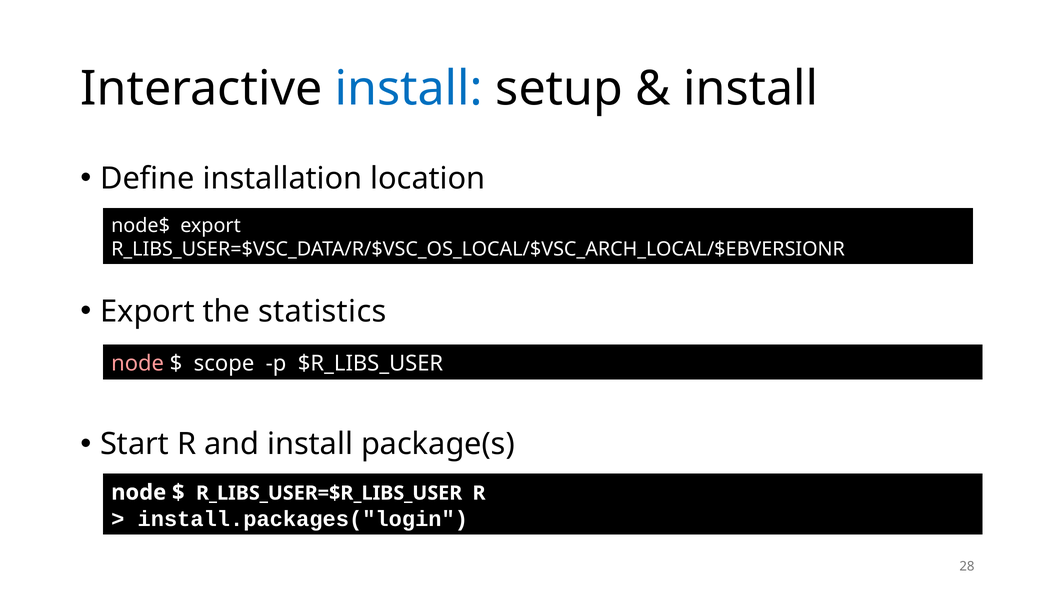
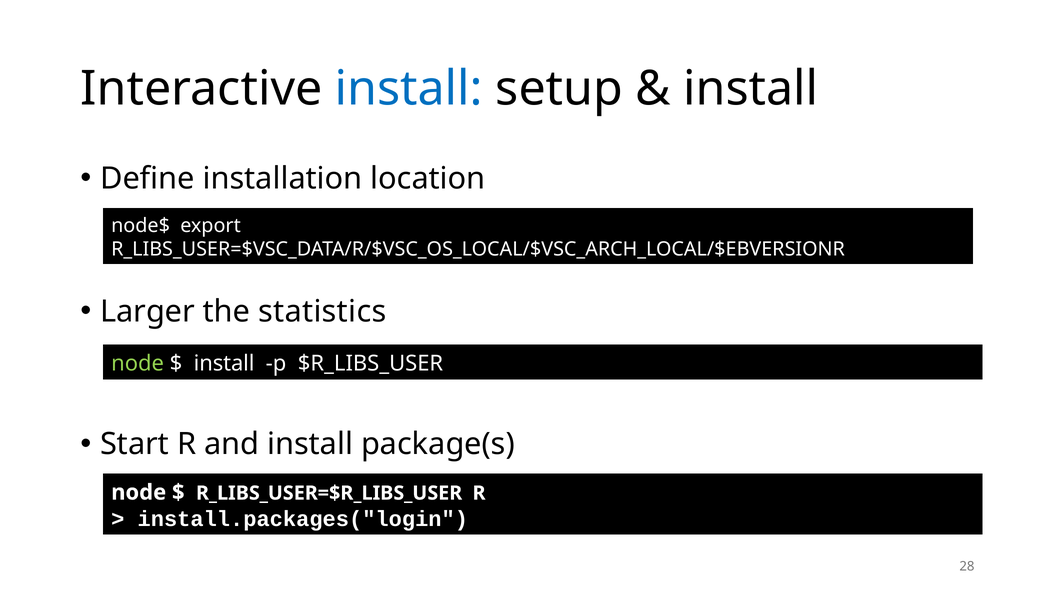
Export at (147, 311): Export -> Larger
node at (138, 363) colour: pink -> light green
scope at (224, 363): scope -> install
